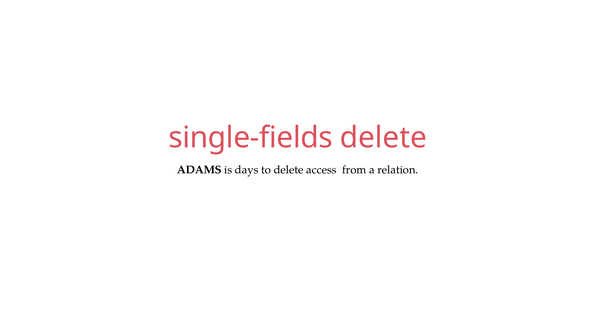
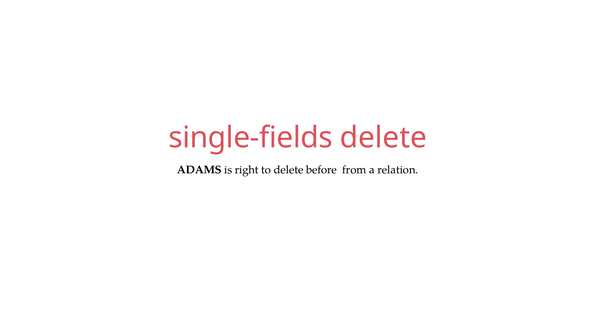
days: days -> right
access: access -> before
